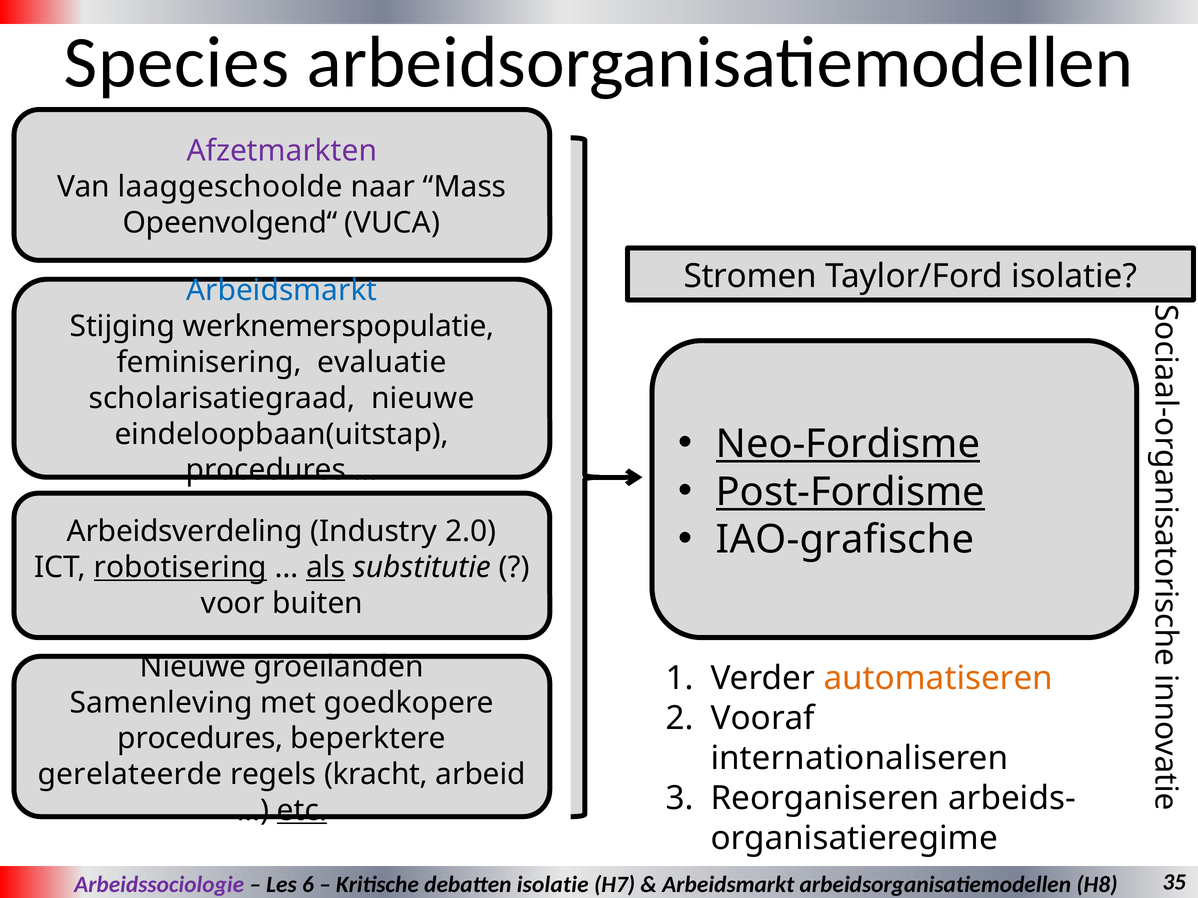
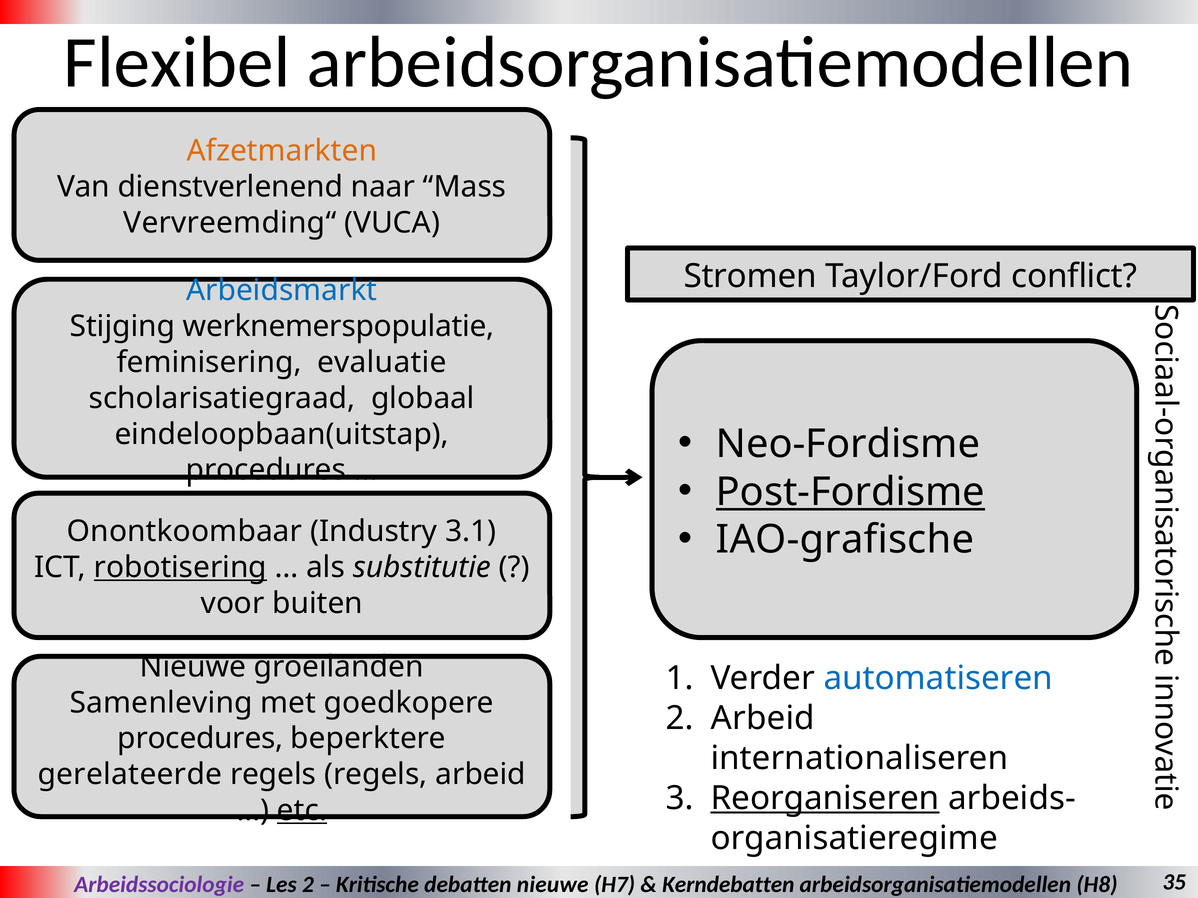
Species: Species -> Flexibel
Afzetmarkten colour: purple -> orange
laaggeschoolde: laaggeschoolde -> dienstverlenend
Opeenvolgend“: Opeenvolgend“ -> Vervreemding“
Taylor/Ford isolatie: isolatie -> conflict
scholarisatiegraad nieuwe: nieuwe -> globaal
Neo-Fordisme underline: present -> none
Arbeidsverdeling: Arbeidsverdeling -> Onontkoombaar
2.0: 2.0 -> 3.1
als underline: present -> none
automatiseren colour: orange -> blue
Vooraf at (763, 719): Vooraf -> Arbeid
regels kracht: kracht -> regels
Reorganiseren underline: none -> present
Les 6: 6 -> 2
debatten isolatie: isolatie -> nieuwe
Arbeidsmarkt at (728, 885): Arbeidsmarkt -> Kerndebatten
